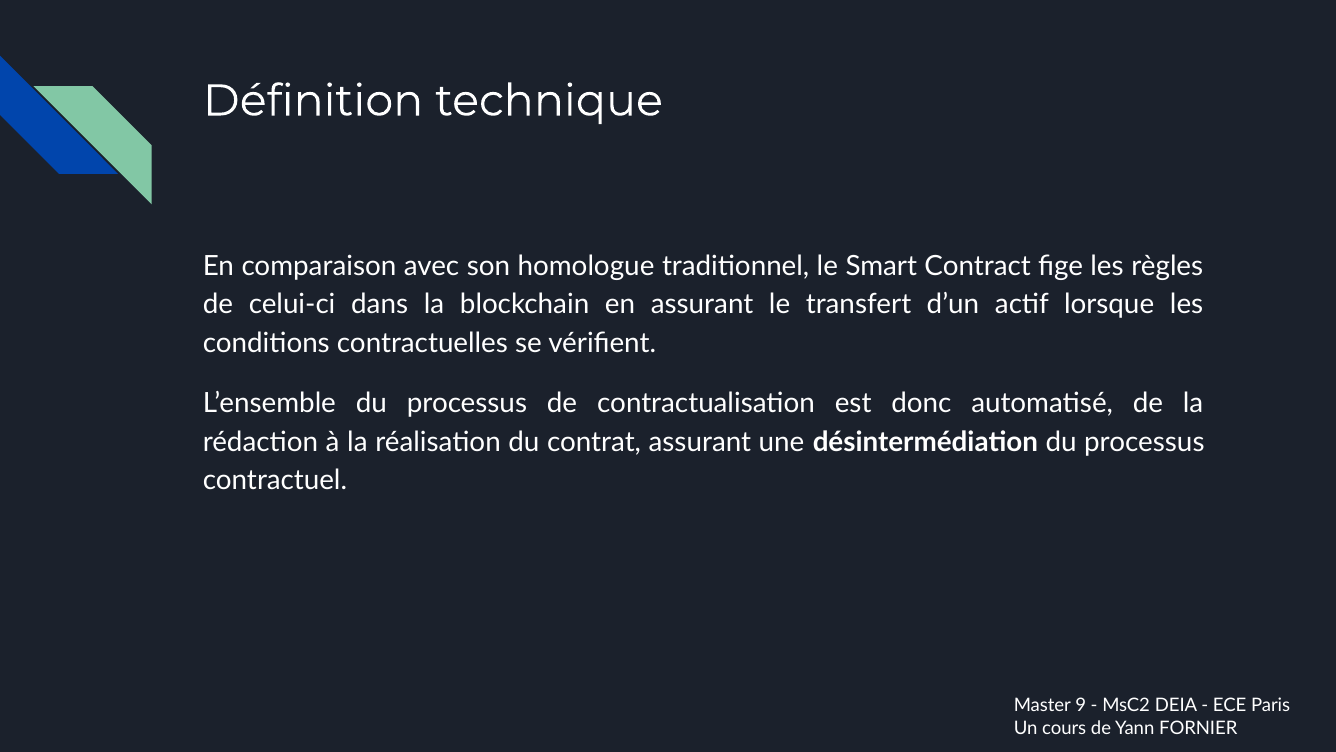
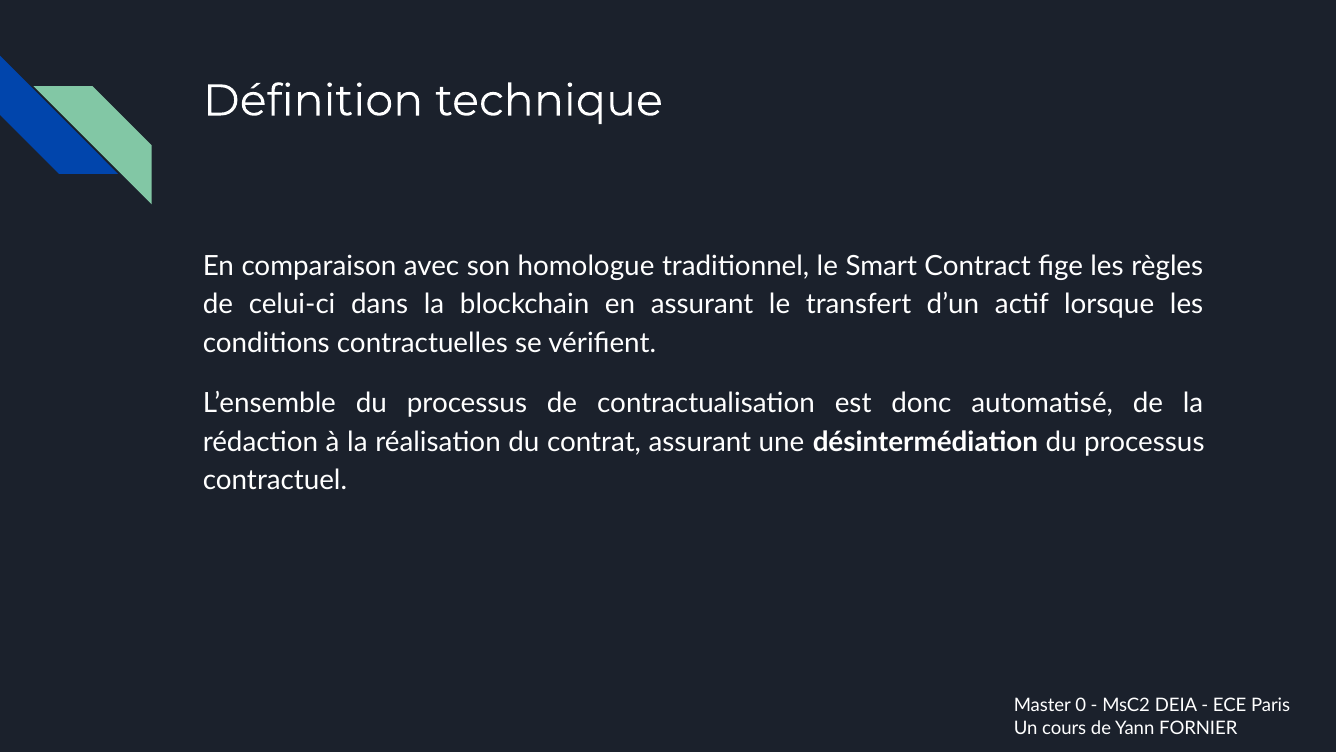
9: 9 -> 0
